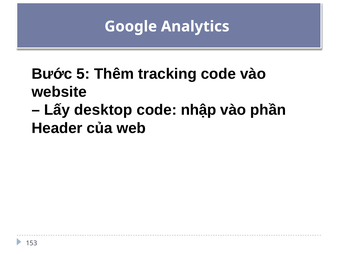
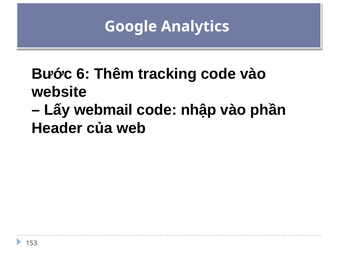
5: 5 -> 6
desktop: desktop -> webmail
